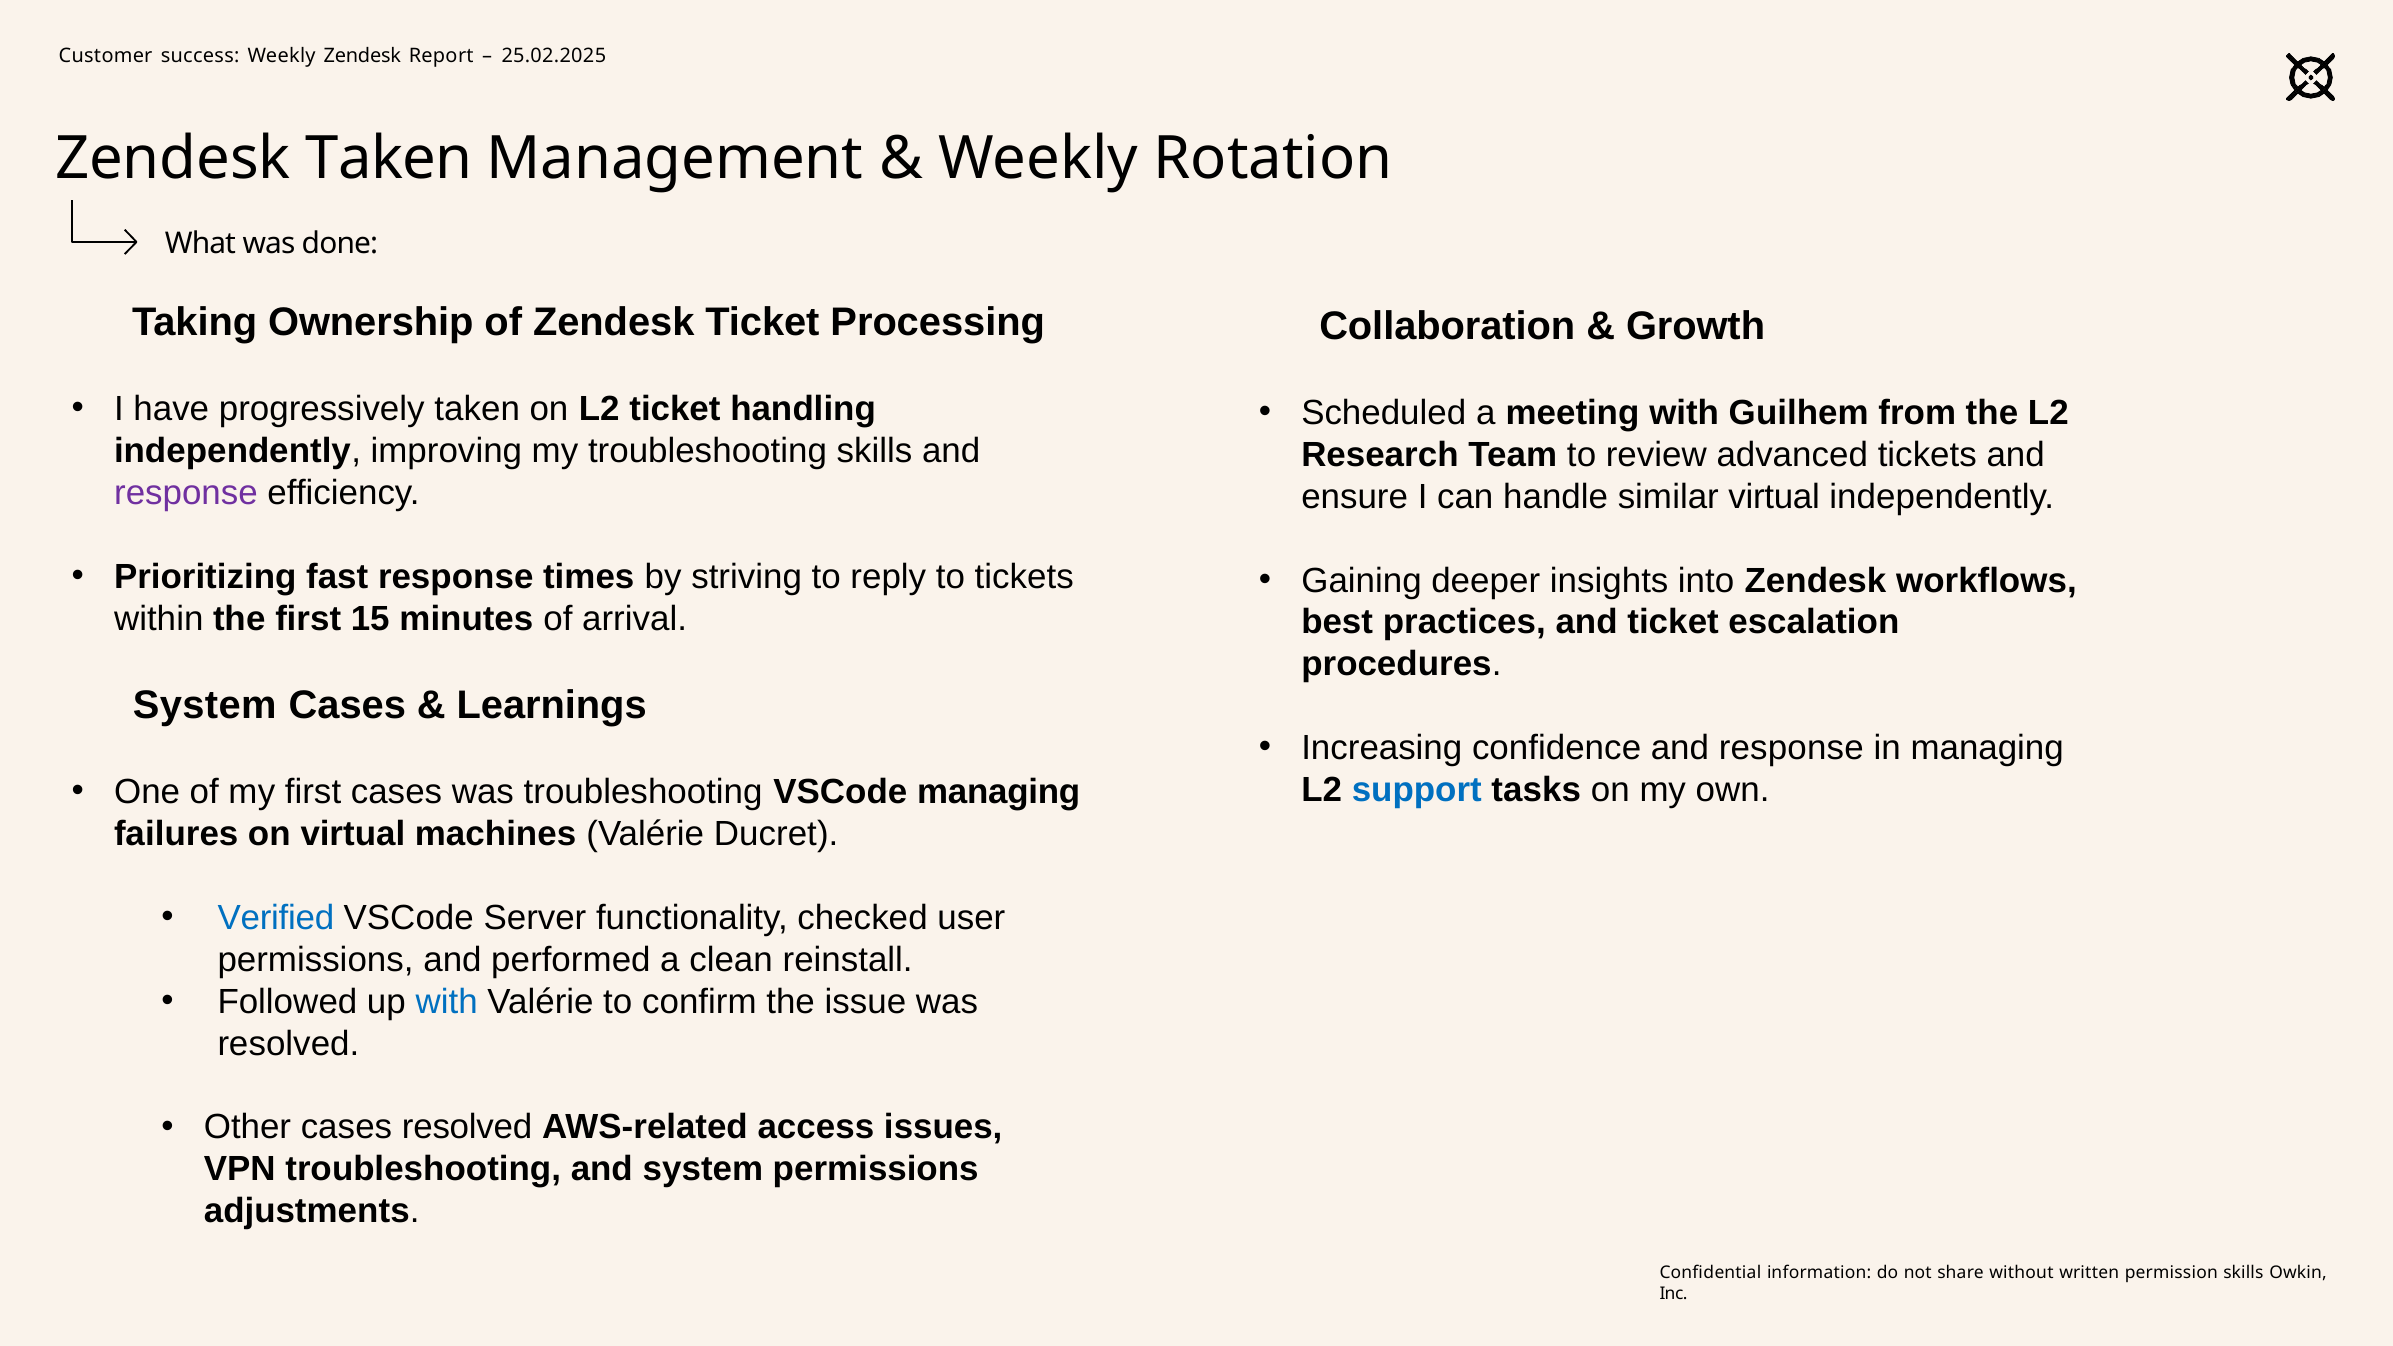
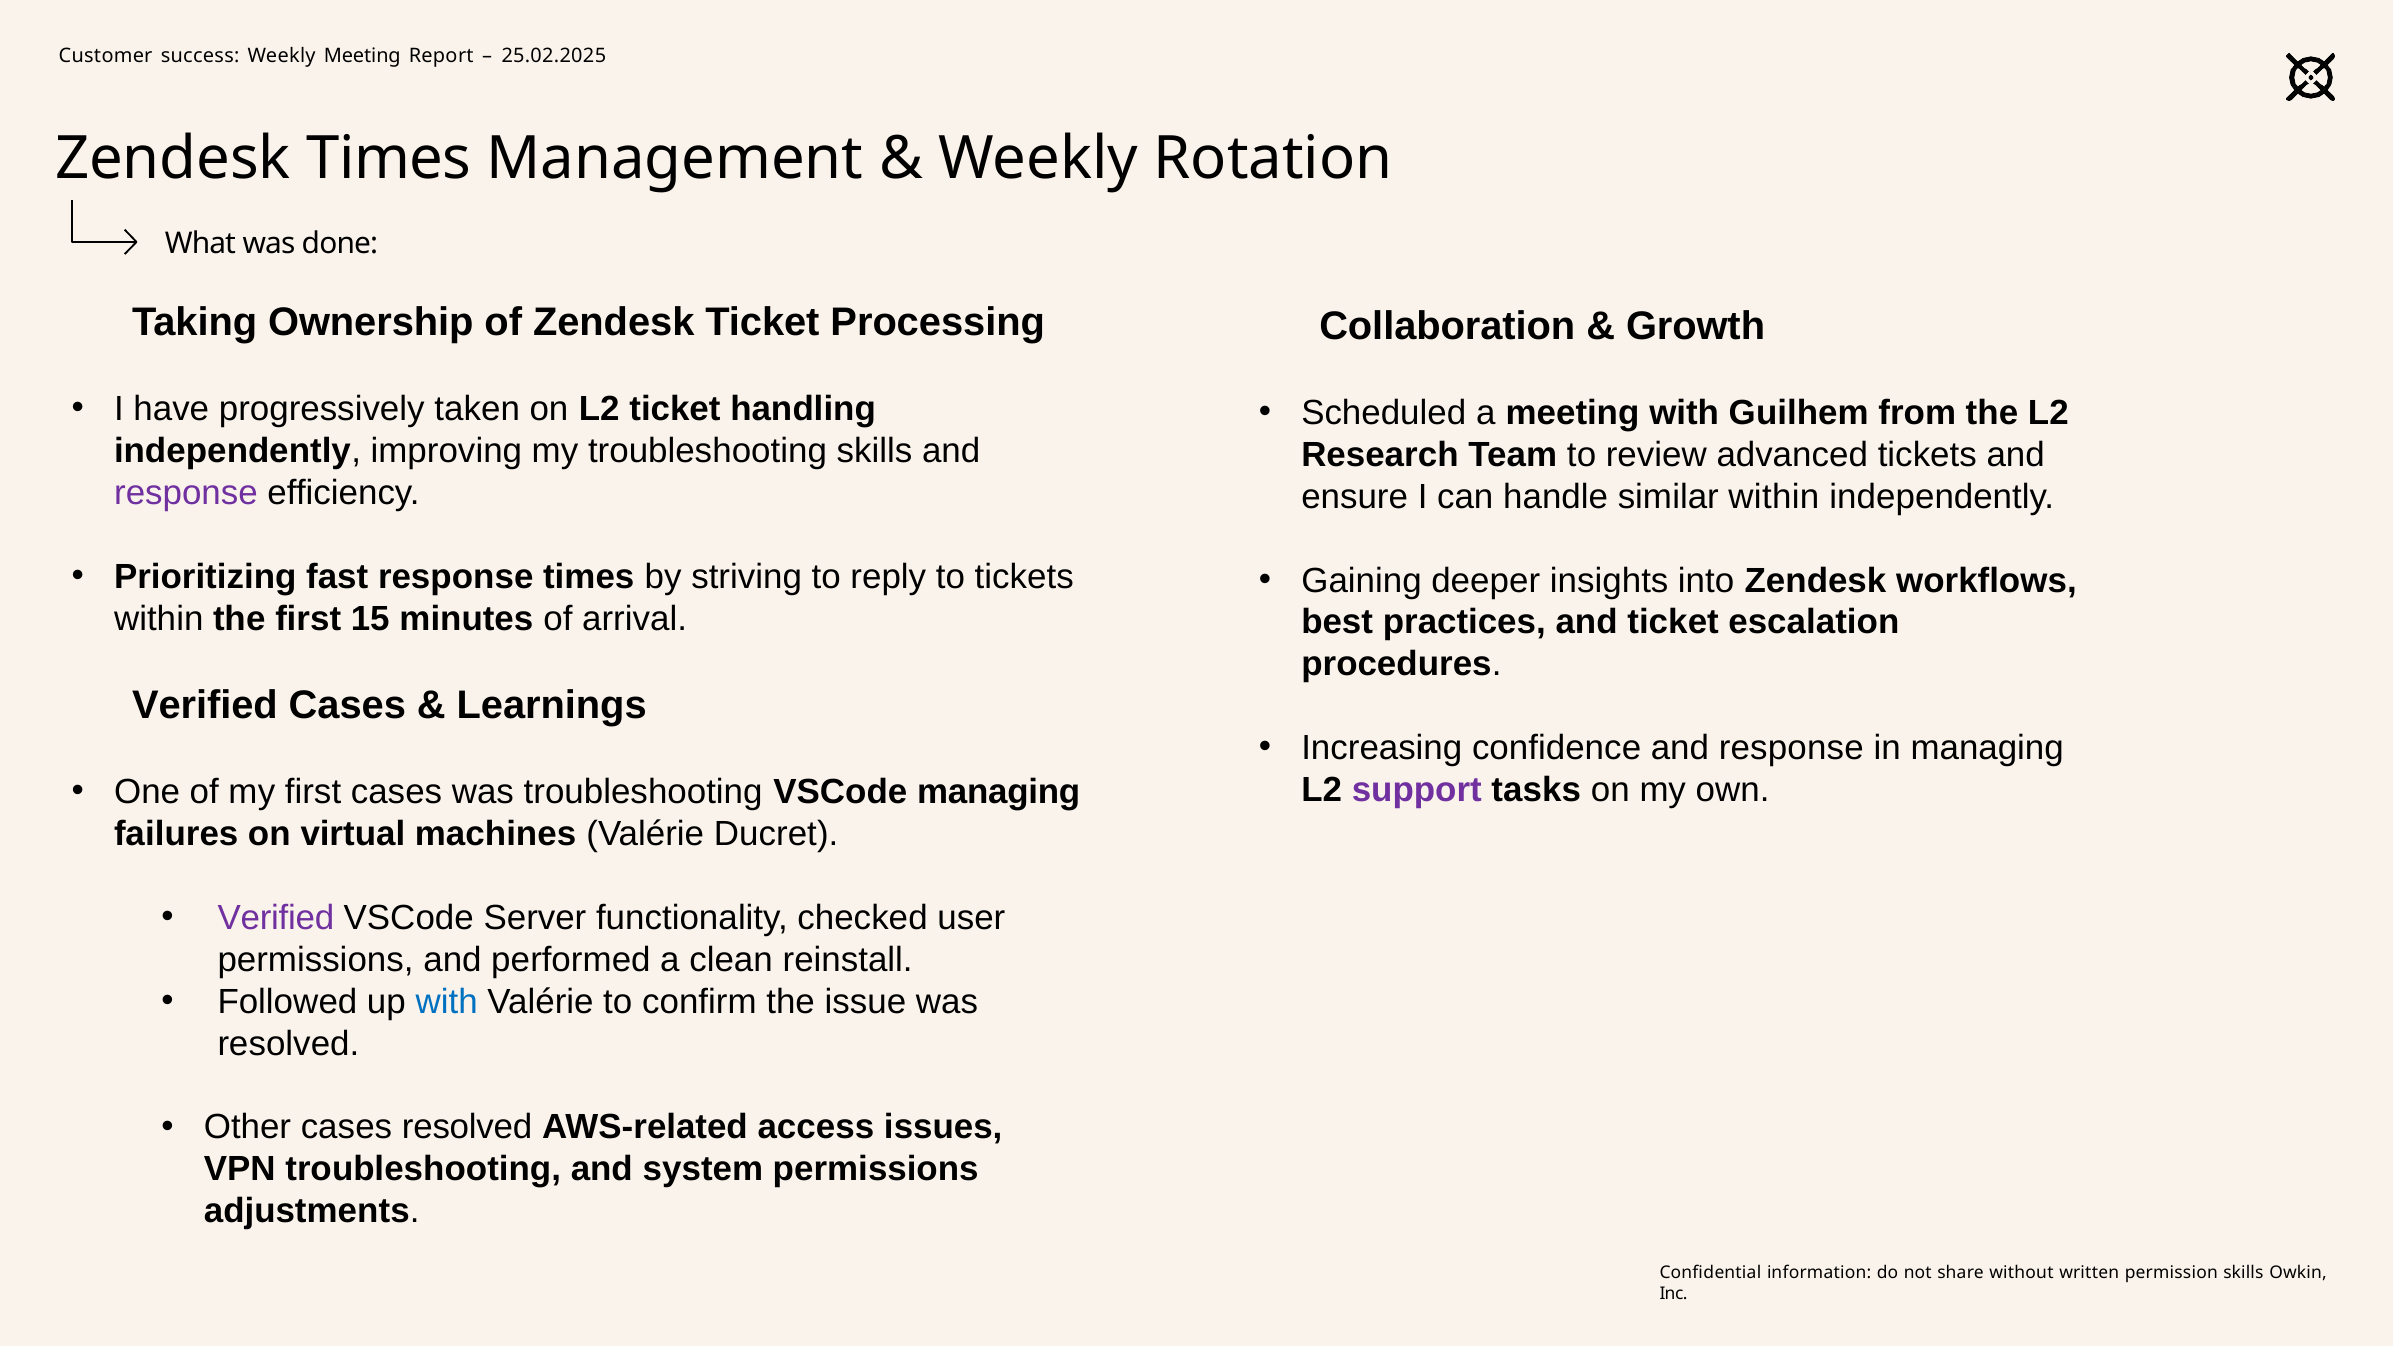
Weekly Zendesk: Zendesk -> Meeting
Zendesk Taken: Taken -> Times
similar virtual: virtual -> within
System at (205, 706): System -> Verified
support colour: blue -> purple
Verified at (276, 918) colour: blue -> purple
